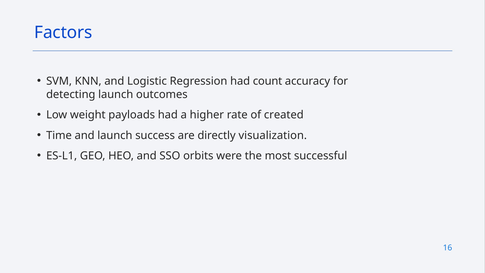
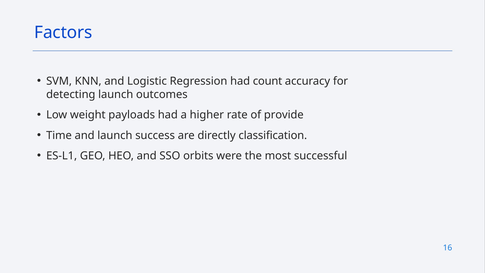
created: created -> provide
visualization: visualization -> classification
